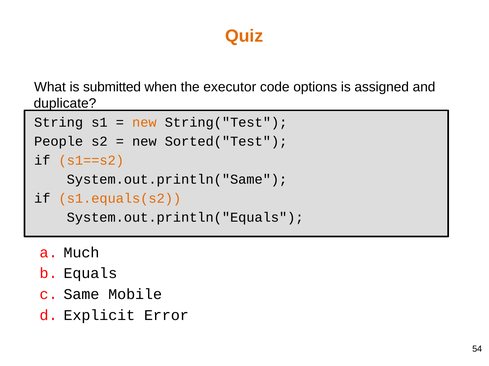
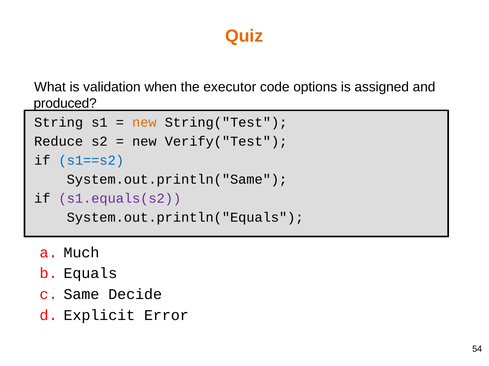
submitted: submitted -> validation
duplicate: duplicate -> produced
People: People -> Reduce
Sorted("Test: Sorted("Test -> Verify("Test
s1==s2 colour: orange -> blue
s1.equals(s2 colour: orange -> purple
Mobile: Mobile -> Decide
